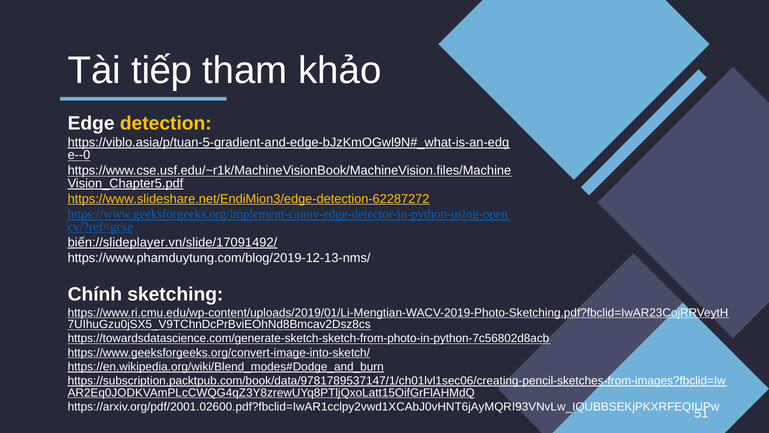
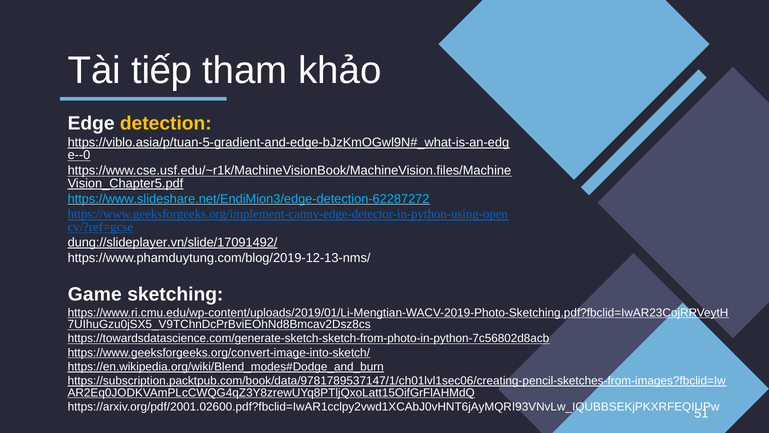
https://www.slideshare.net/EndiMion3/edge-detection-62287272 colour: yellow -> light blue
biến://slideplayer.vn/slide/17091492/: biến://slideplayer.vn/slide/17091492/ -> dụng://slideplayer.vn/slide/17091492/
Chính: Chính -> Game
